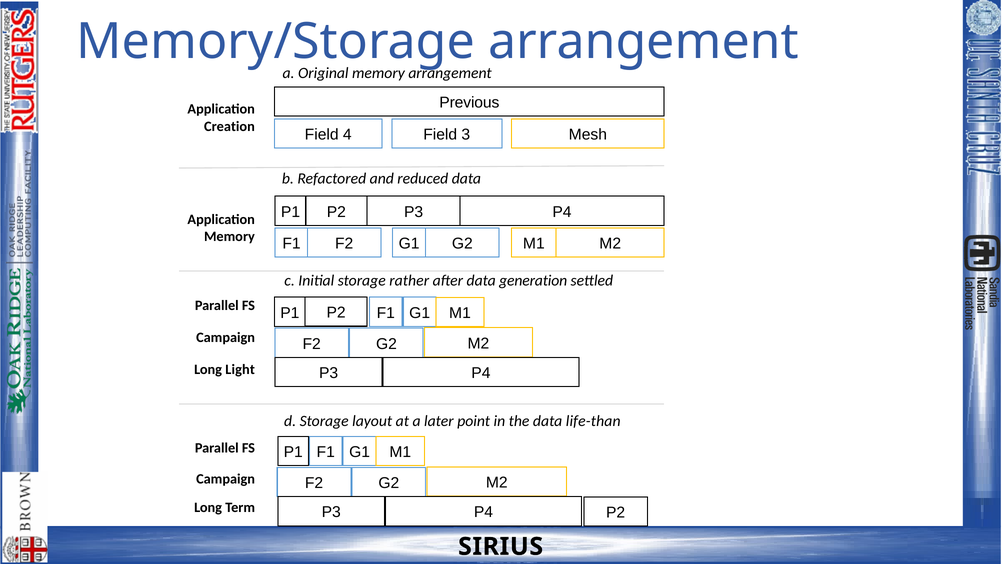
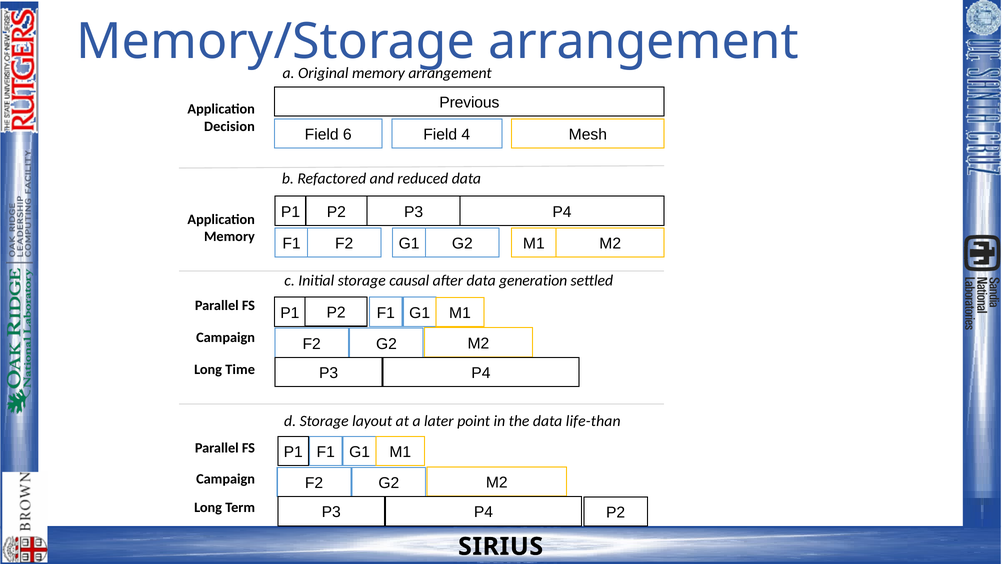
Creation: Creation -> Decision
4: 4 -> 6
3: 3 -> 4
rather: rather -> causal
Light: Light -> Time
